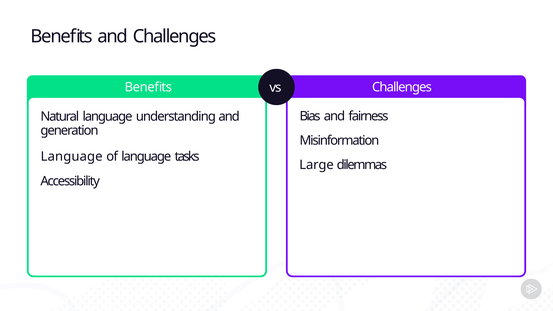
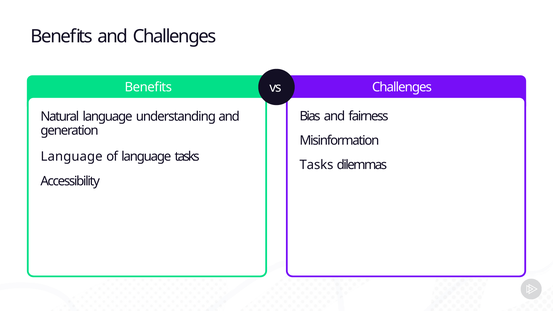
Large at (317, 165): Large -> Tasks
